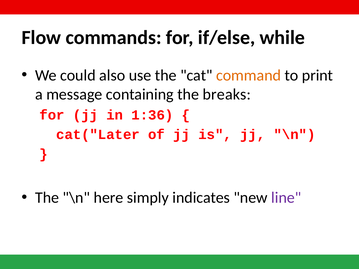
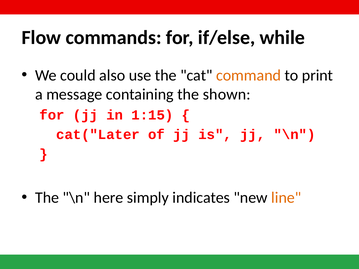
breaks: breaks -> shown
1:36: 1:36 -> 1:15
line colour: purple -> orange
